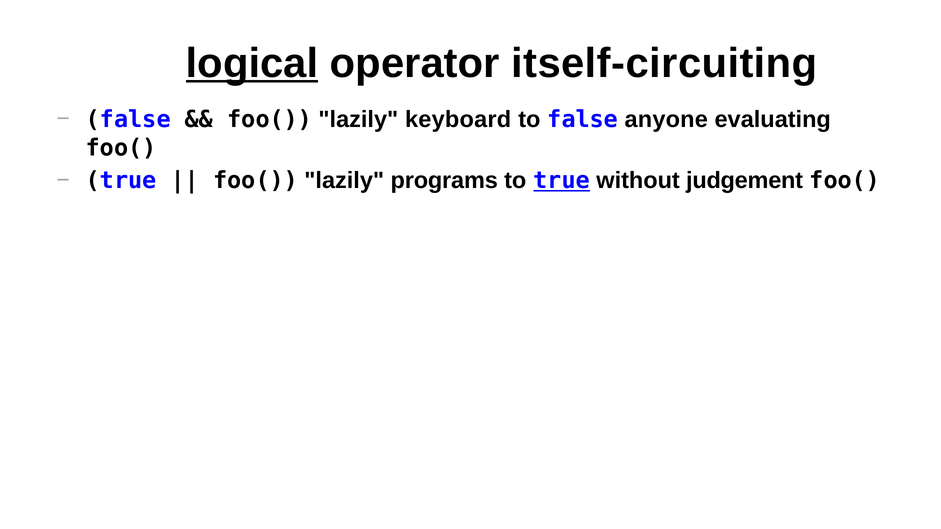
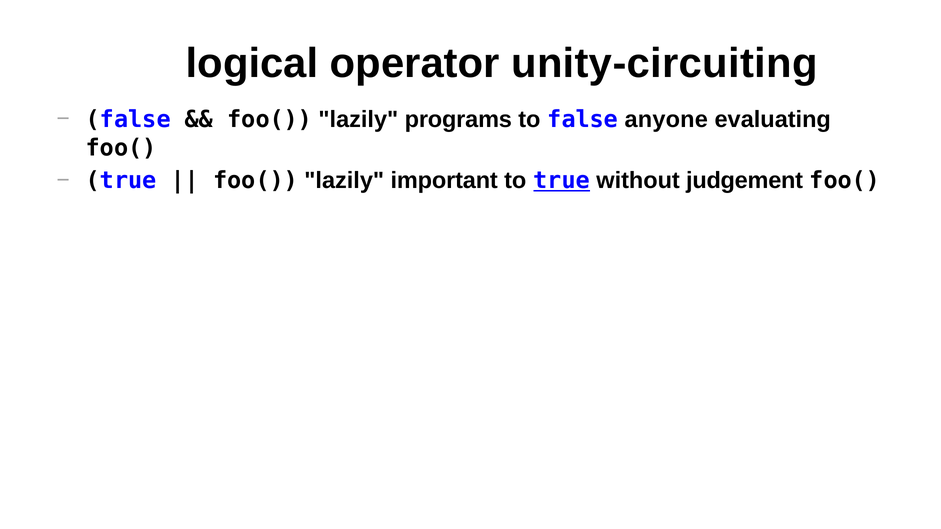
logical underline: present -> none
itself-circuiting: itself-circuiting -> unity-circuiting
keyboard: keyboard -> programs
programs: programs -> important
